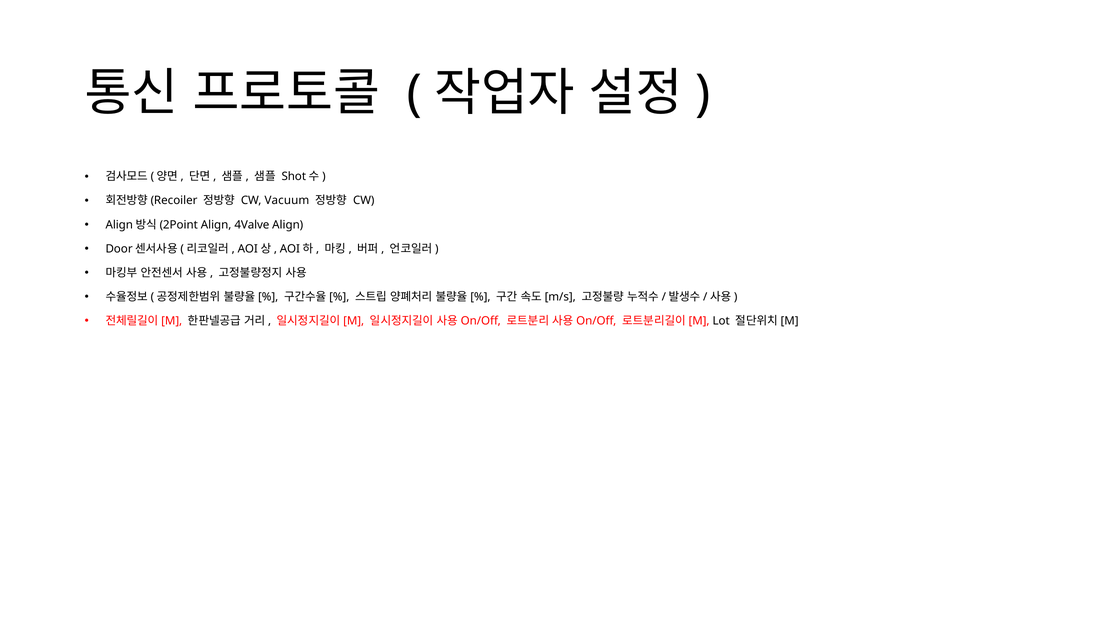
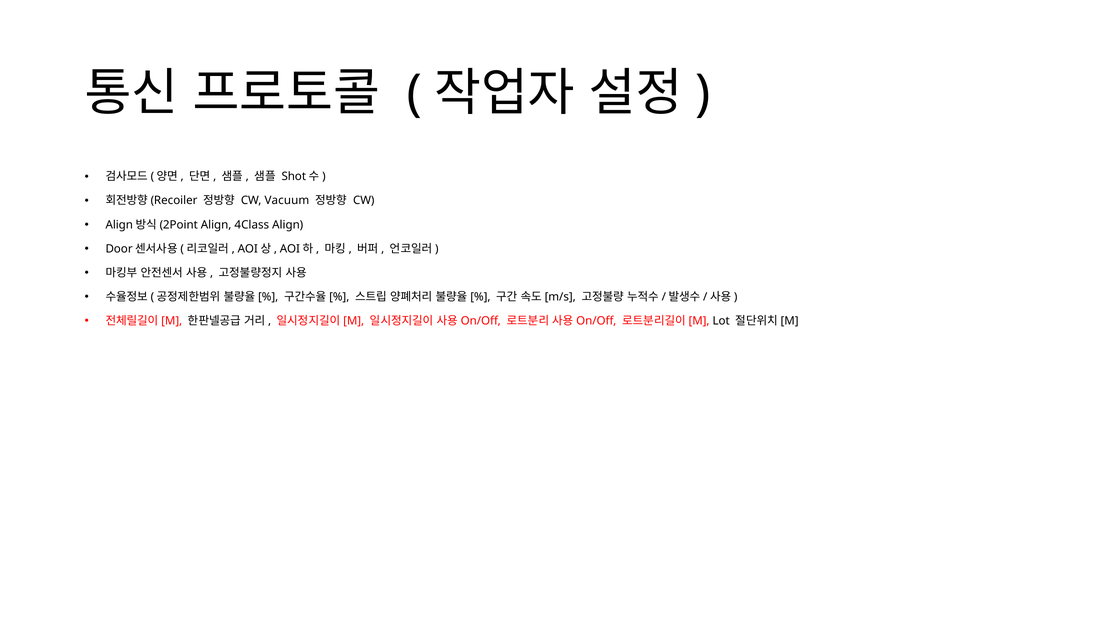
4Valve: 4Valve -> 4Class
